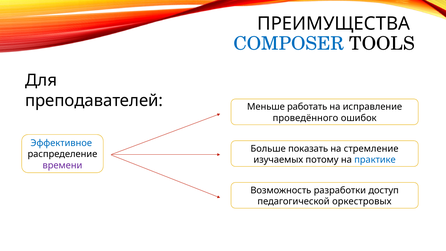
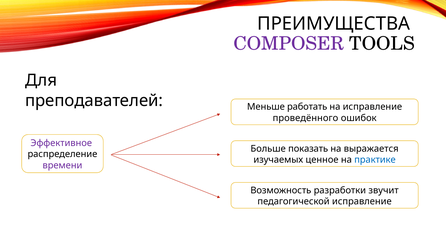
COMPOSER colour: blue -> purple
Эффективное colour: blue -> purple
стремление: стремление -> выражается
потому: потому -> ценное
доступ: доступ -> звучит
педагогической оркестровых: оркестровых -> исправление
